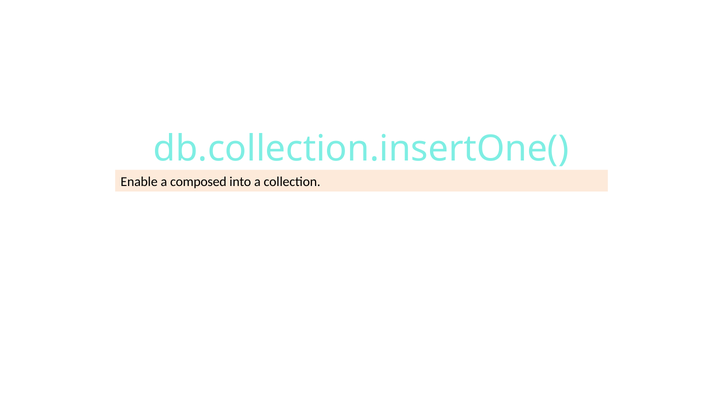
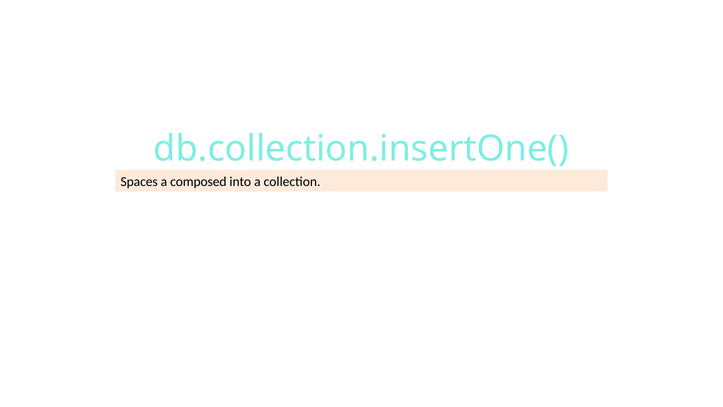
Enable: Enable -> Spaces
